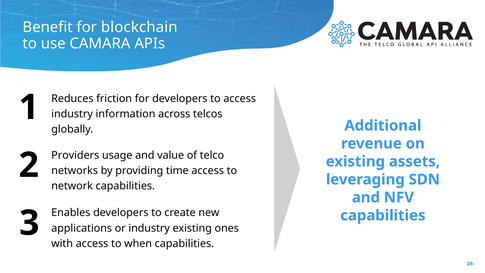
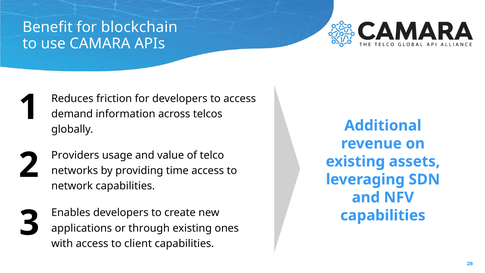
industry at (72, 114): industry -> demand
or industry: industry -> through
when: when -> client
